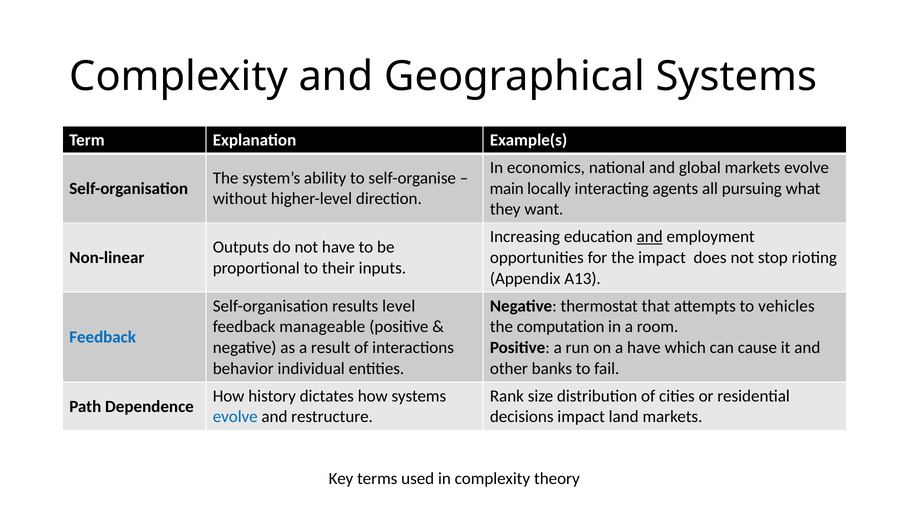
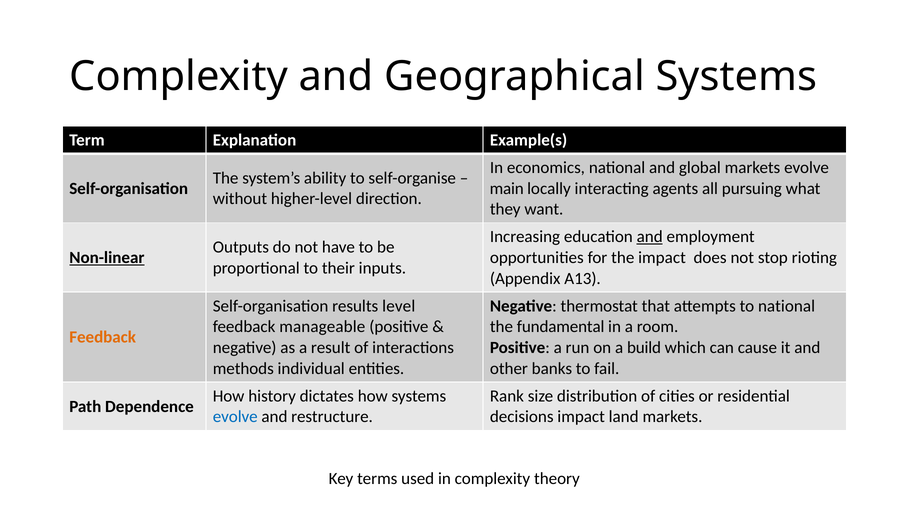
Non-linear underline: none -> present
to vehicles: vehicles -> national
computation: computation -> fundamental
Feedback at (103, 337) colour: blue -> orange
a have: have -> build
behavior: behavior -> methods
